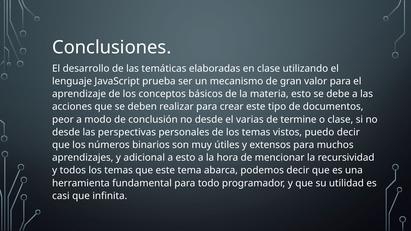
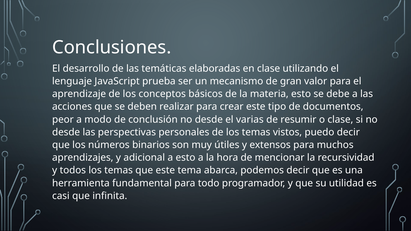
termine: termine -> resumir
